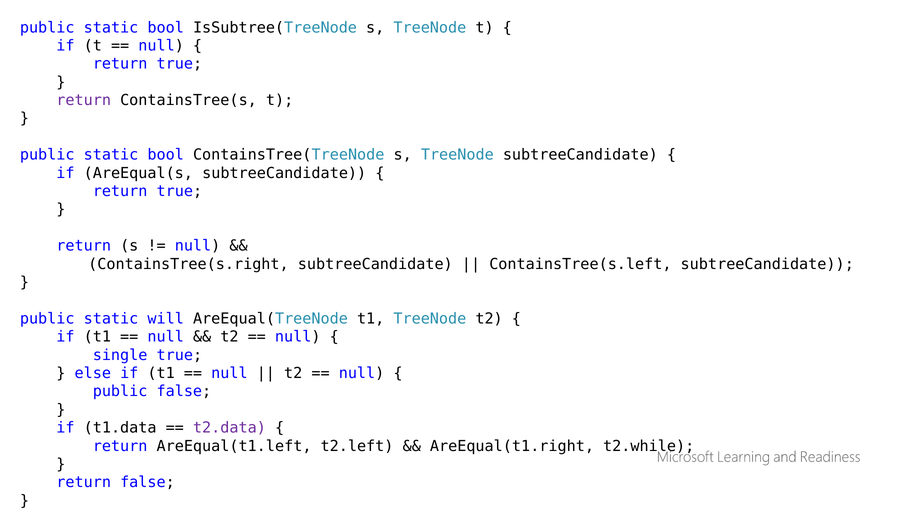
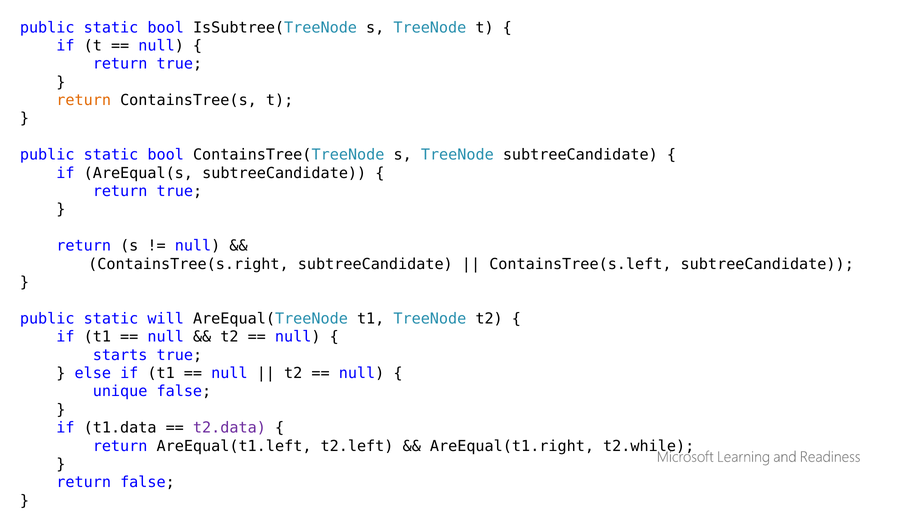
return at (84, 100) colour: purple -> orange
single: single -> starts
public at (120, 392): public -> unique
